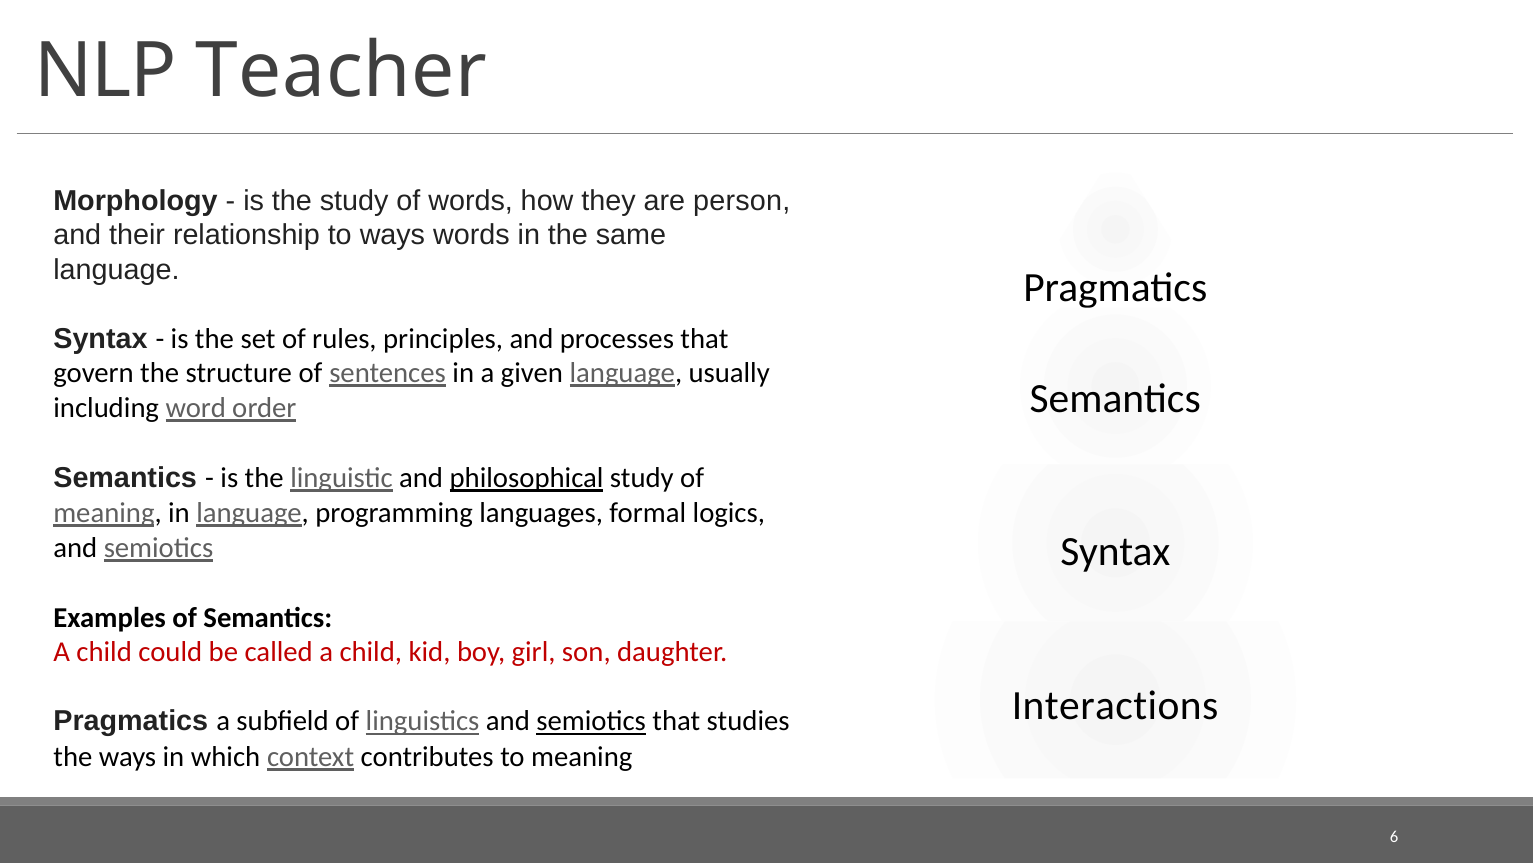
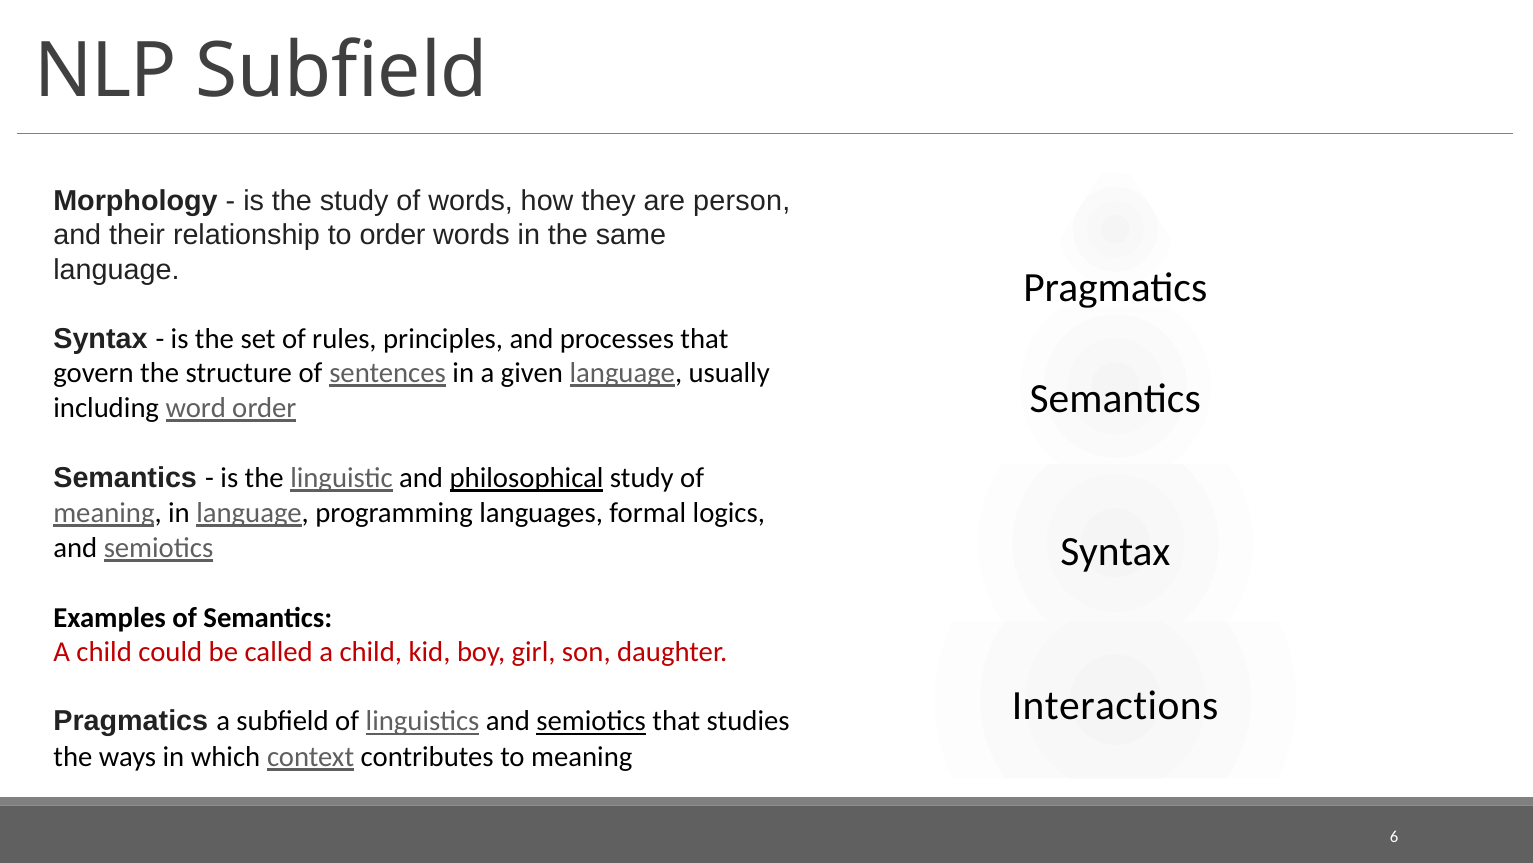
NLP Teacher: Teacher -> Subfield
to ways: ways -> order
